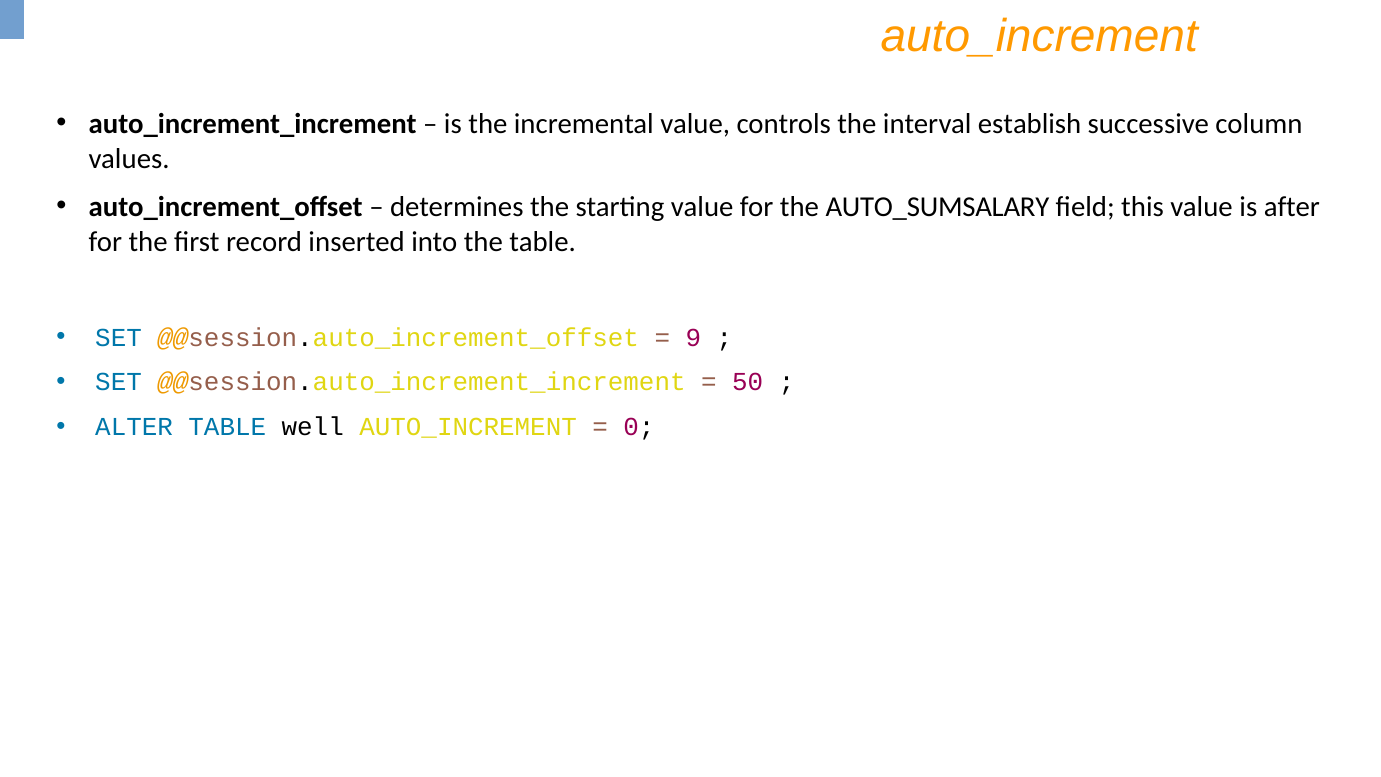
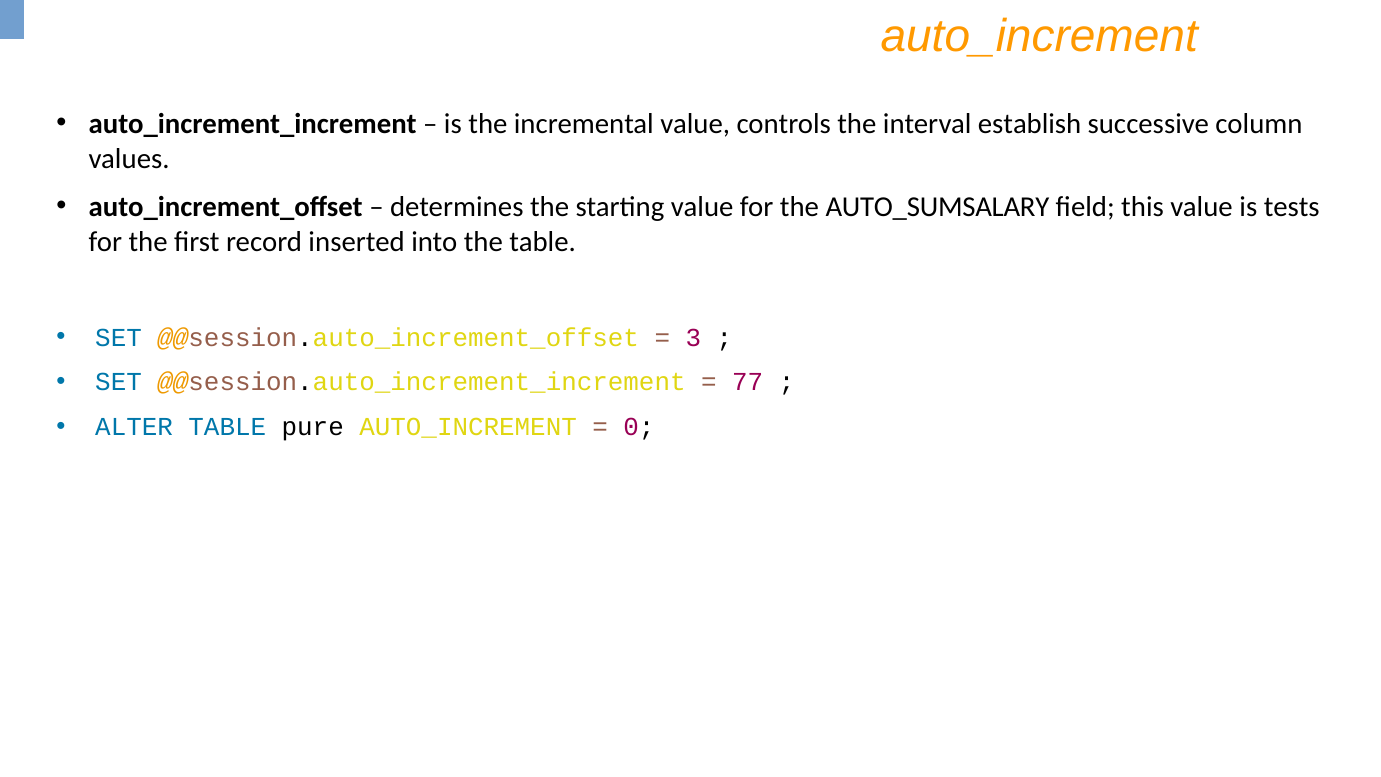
after: after -> tests
9: 9 -> 3
50: 50 -> 77
well: well -> pure
